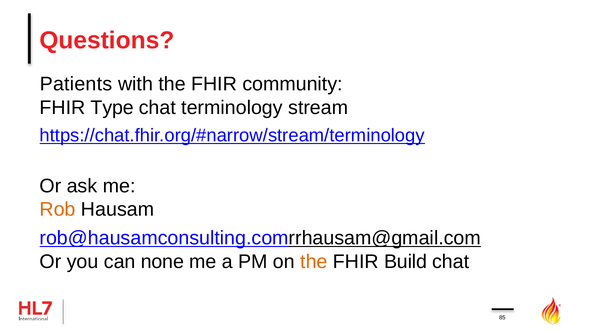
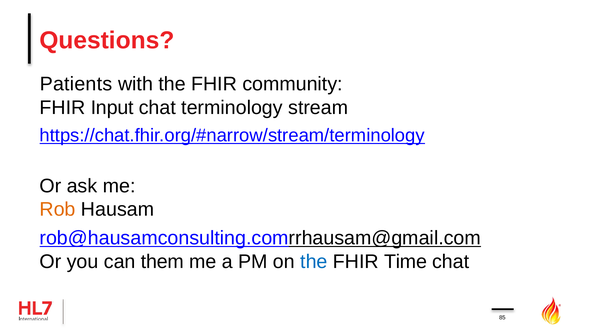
Type: Type -> Input
none: none -> them
the at (314, 261) colour: orange -> blue
Build: Build -> Time
